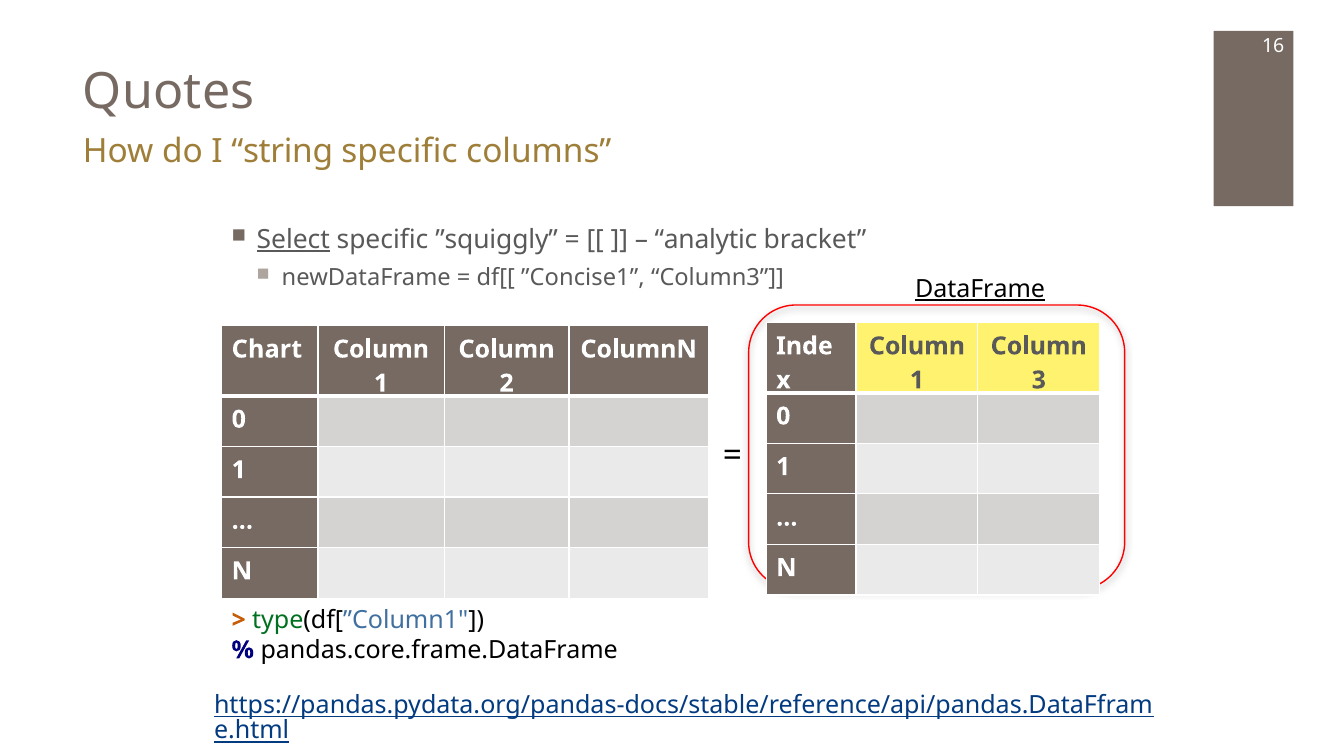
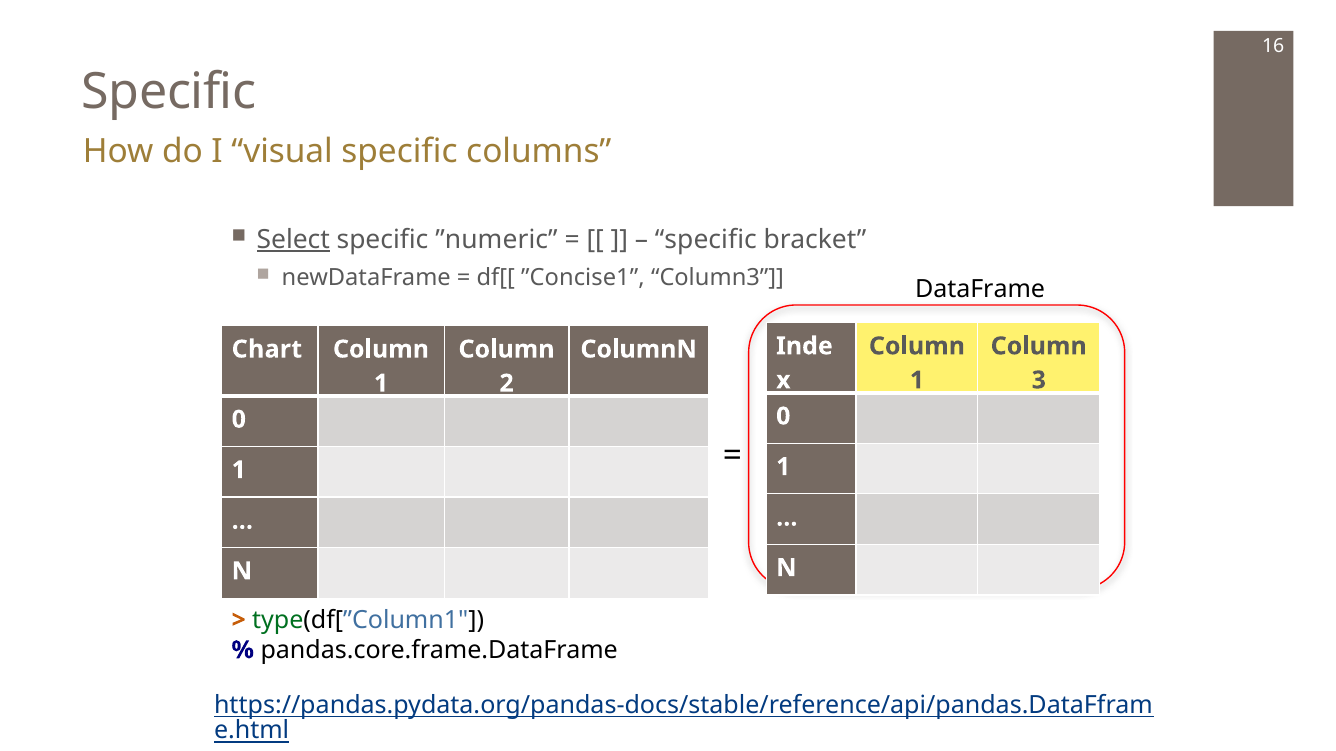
Quotes at (169, 92): Quotes -> Specific
string: string -> visual
”squiggly: ”squiggly -> ”numeric
analytic at (706, 240): analytic -> specific
DataFrame underline: present -> none
